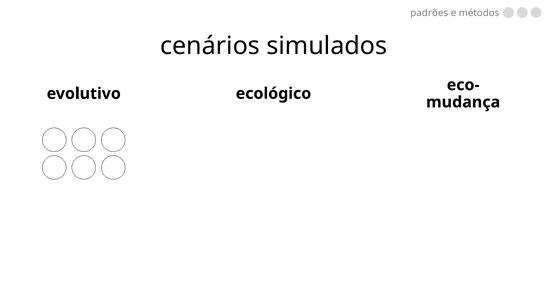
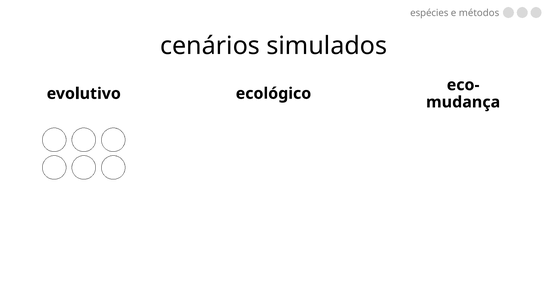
padrões: padrões -> espécies
